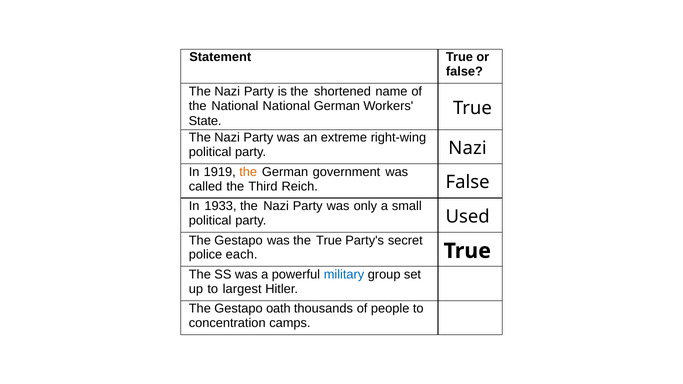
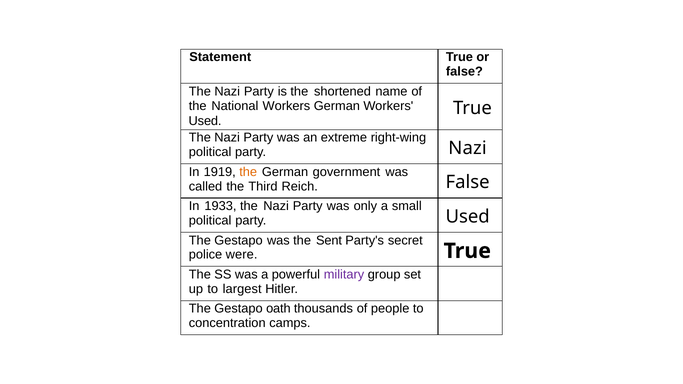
National National: National -> Workers
State at (205, 121): State -> Used
the True: True -> Sent
each: each -> were
military colour: blue -> purple
